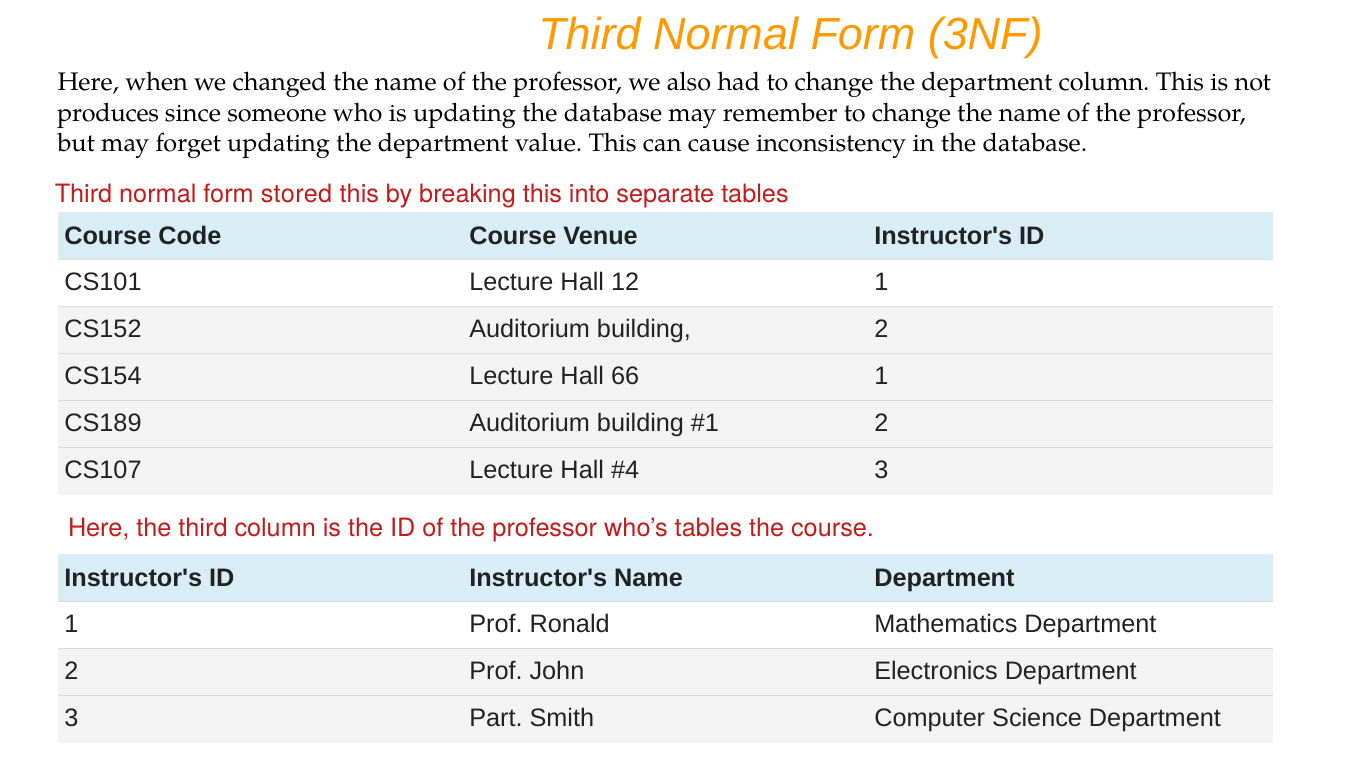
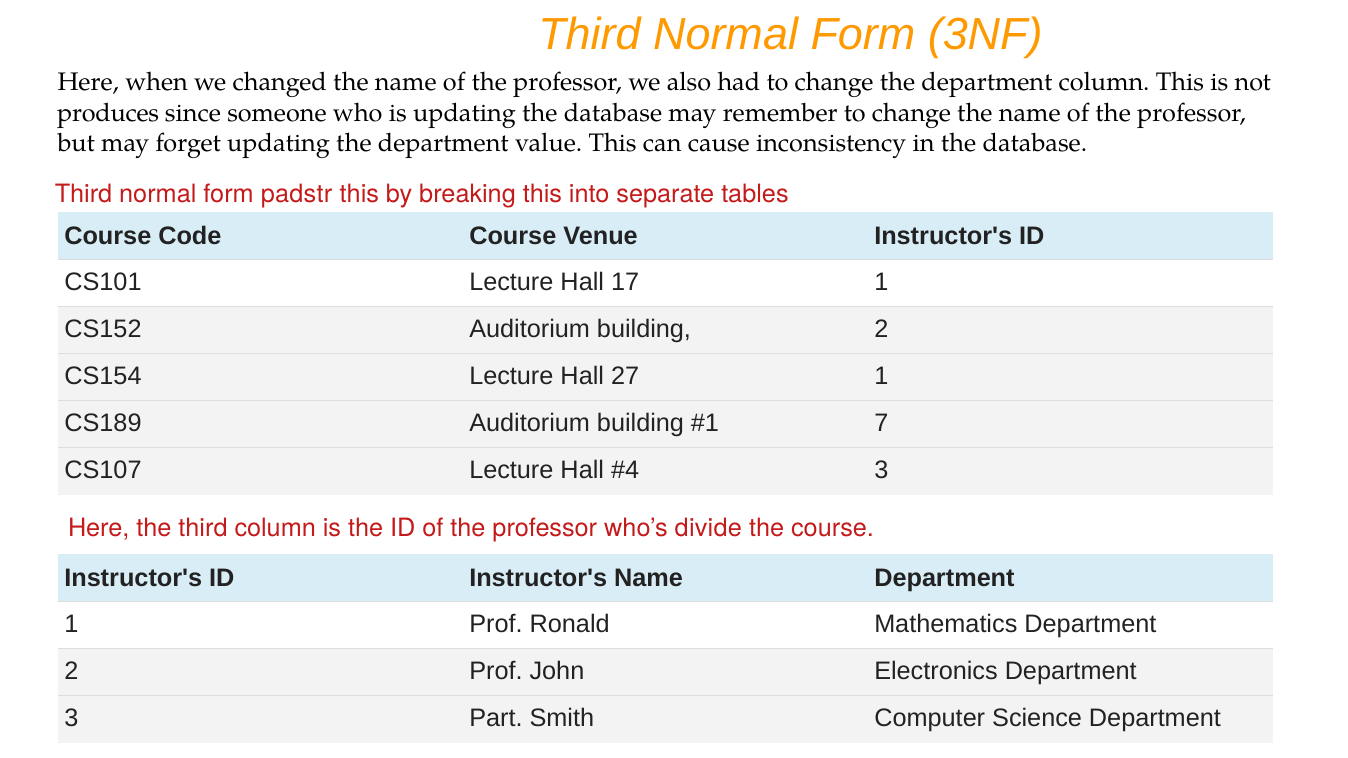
stored: stored -> padstr
12: 12 -> 17
66: 66 -> 27
2 at (881, 424): 2 -> 7
who’s tables: tables -> divide
